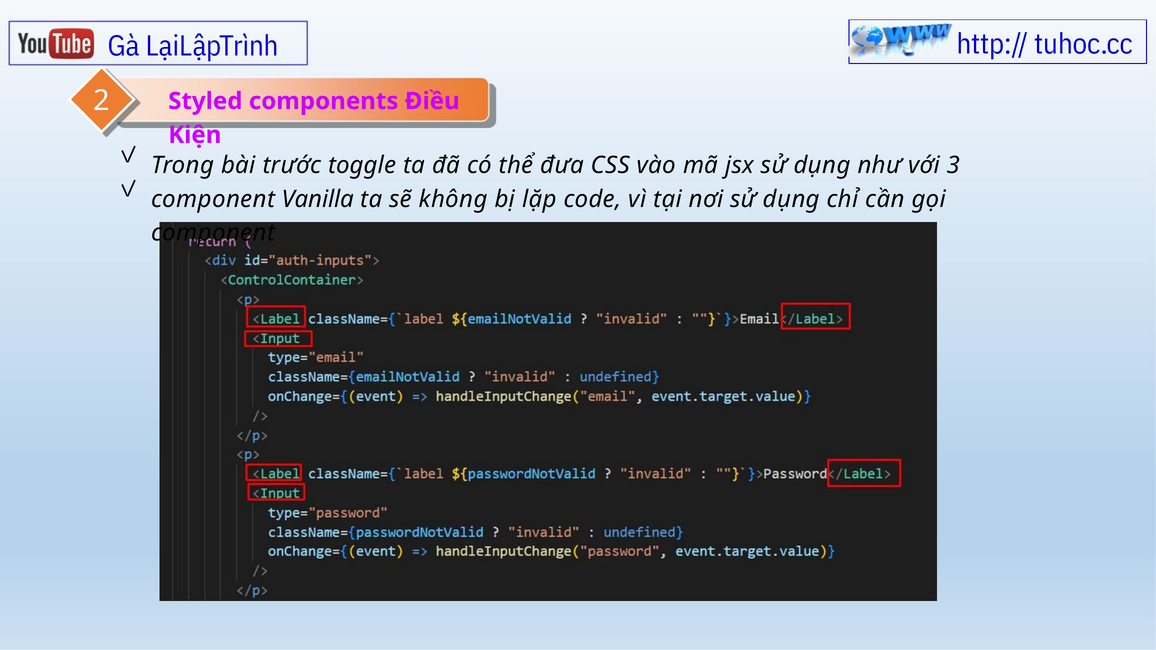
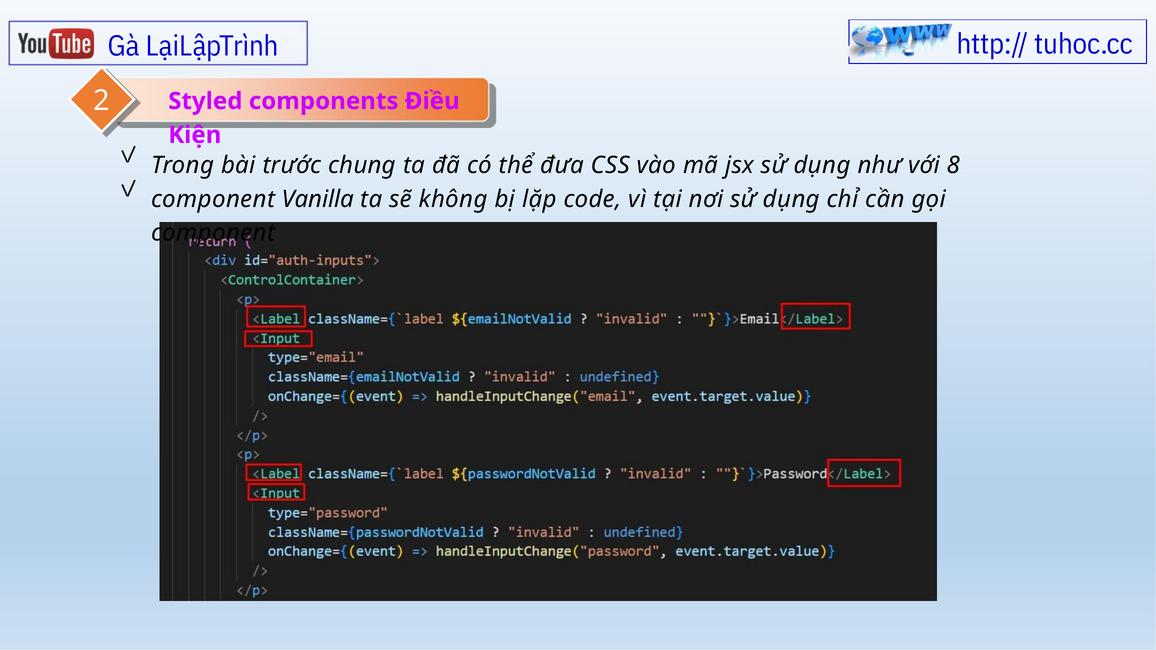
toggle: toggle -> chung
3: 3 -> 8
